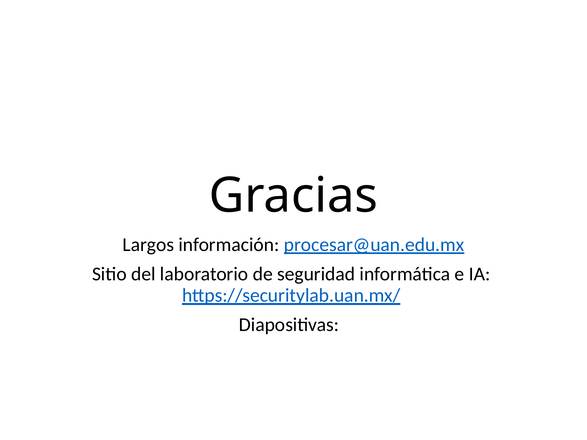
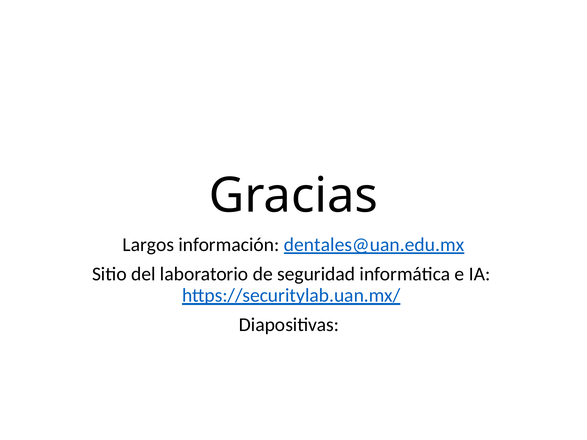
procesar@uan.edu.mx: procesar@uan.edu.mx -> dentales@uan.edu.mx
